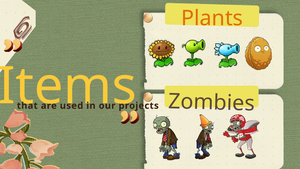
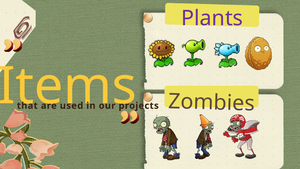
Plants colour: orange -> purple
